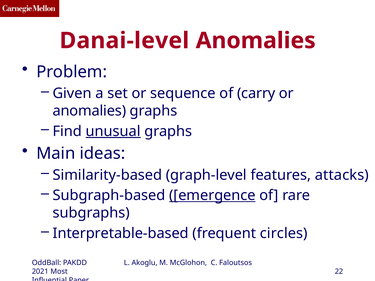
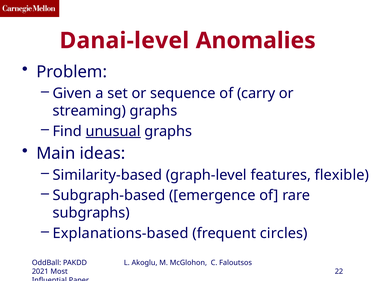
anomalies at (89, 111): anomalies -> streaming
attacks: attacks -> flexible
emergence underline: present -> none
Interpretable-based: Interpretable-based -> Explanations-based
